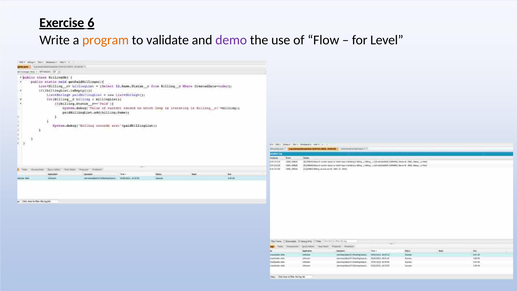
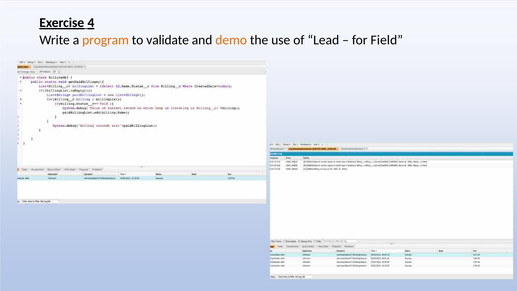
6: 6 -> 4
demo colour: purple -> orange
Flow: Flow -> Lead
Level: Level -> Field
